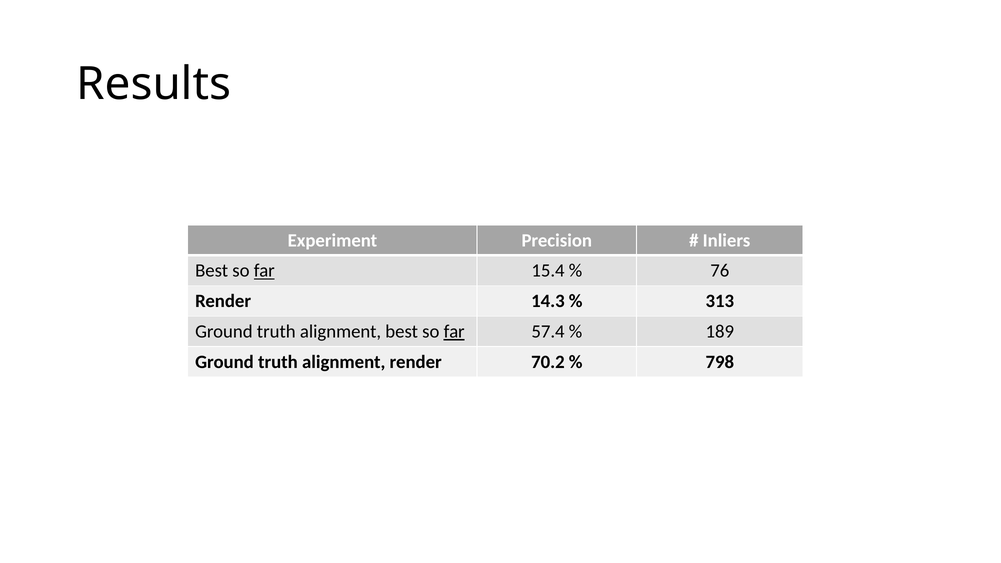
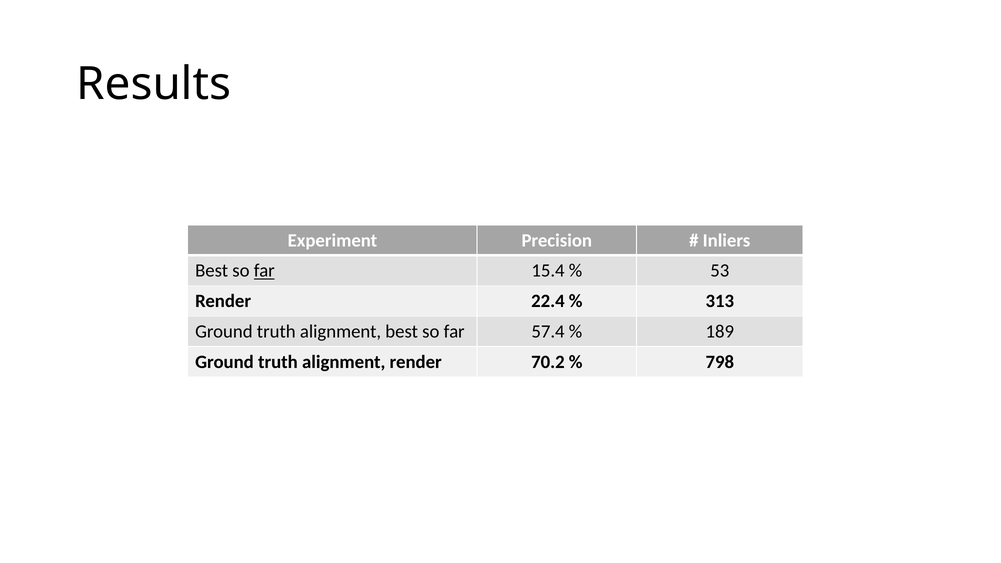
76: 76 -> 53
14.3: 14.3 -> 22.4
far at (454, 332) underline: present -> none
